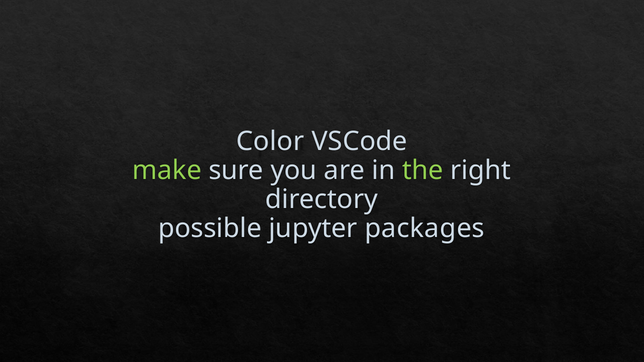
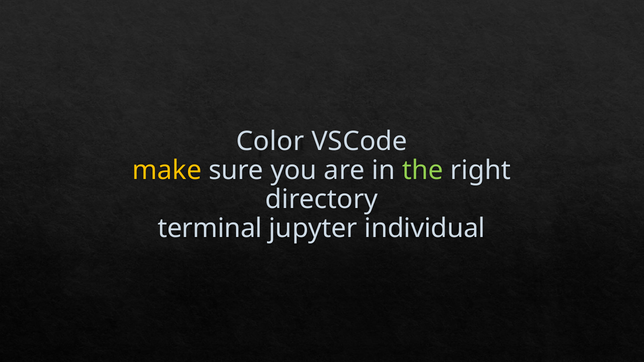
make colour: light green -> yellow
possible: possible -> terminal
packages: packages -> individual
